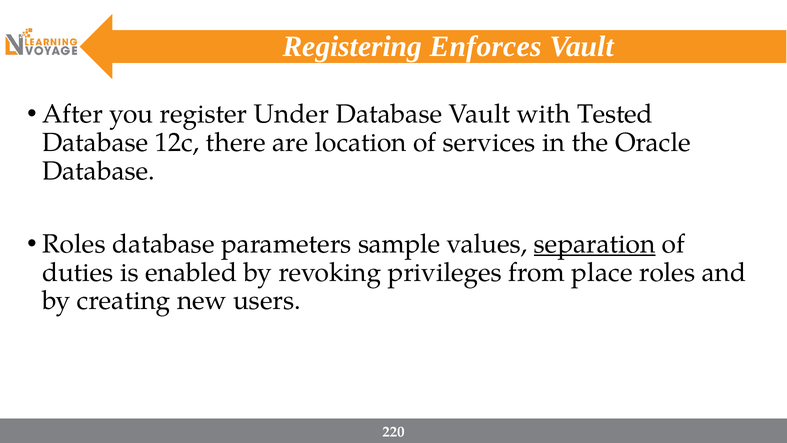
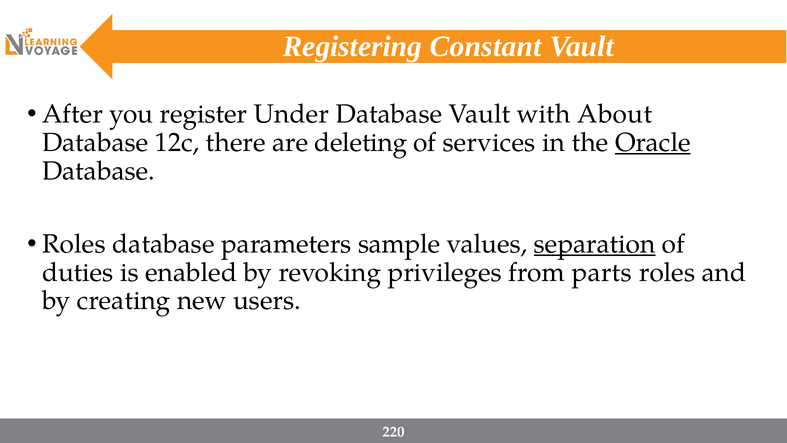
Enforces: Enforces -> Constant
Tested: Tested -> About
location: location -> deleting
Oracle underline: none -> present
place: place -> parts
